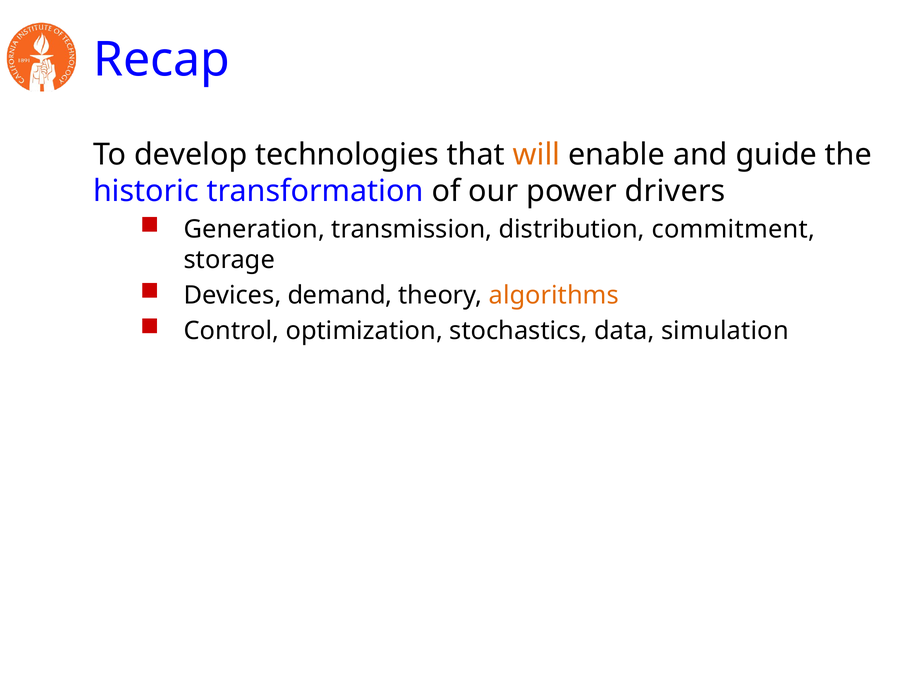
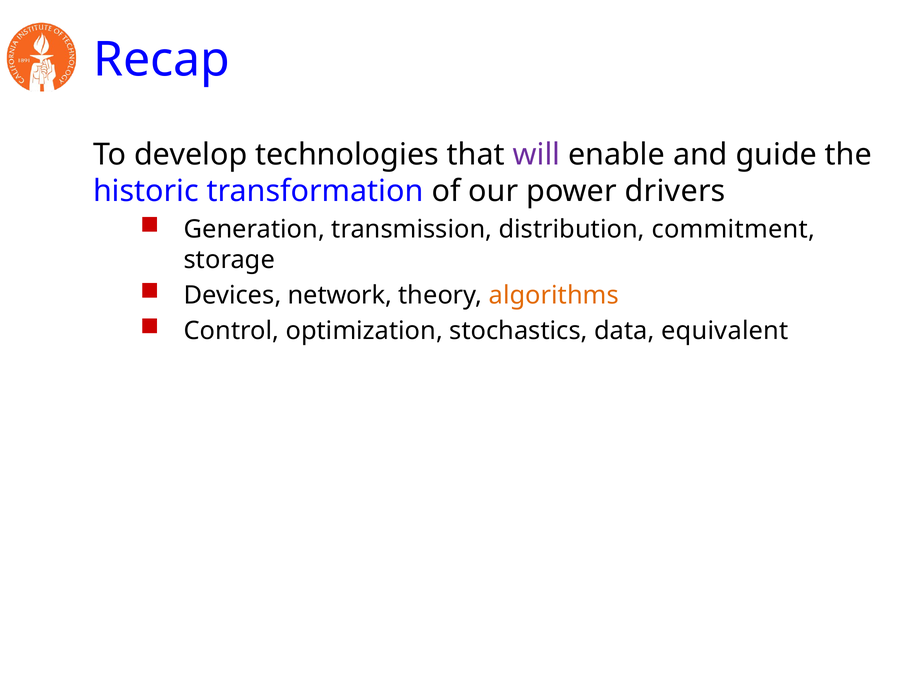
will colour: orange -> purple
demand: demand -> network
simulation: simulation -> equivalent
